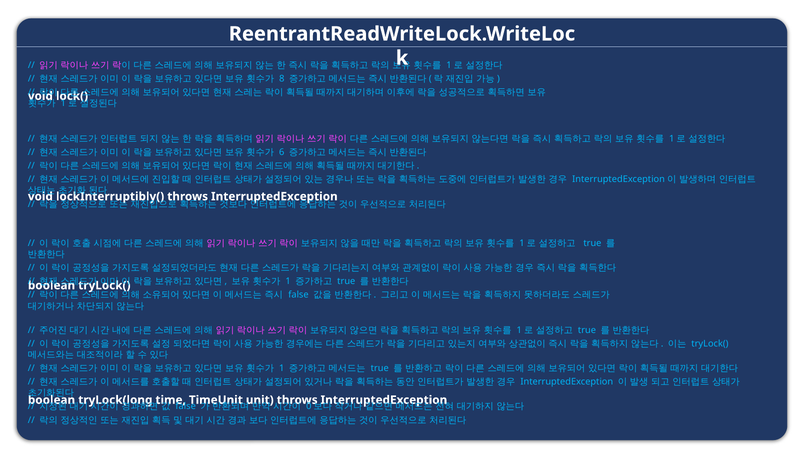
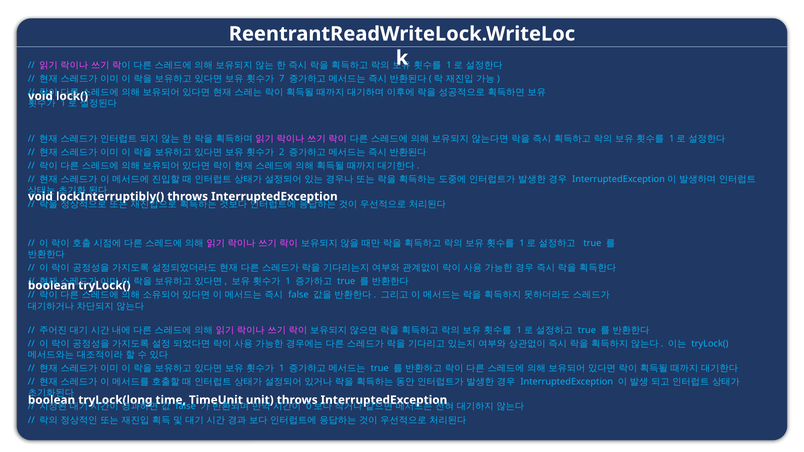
8: 8 -> 7
6: 6 -> 2
